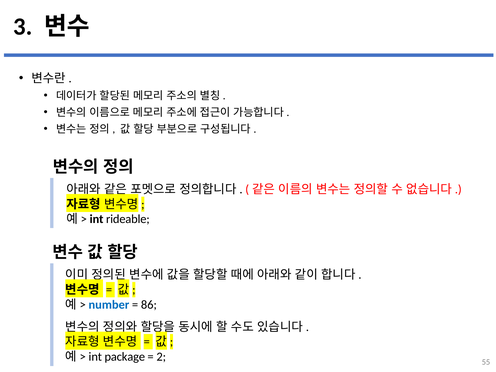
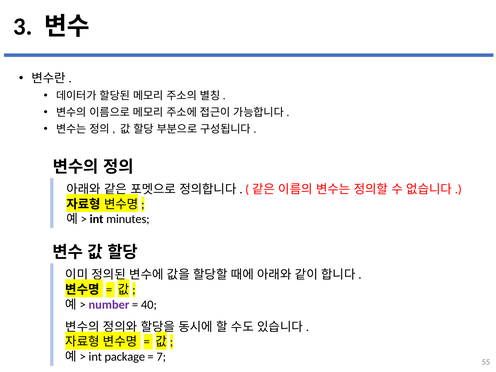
rideable: rideable -> minutes
number colour: blue -> purple
86: 86 -> 40
2: 2 -> 7
